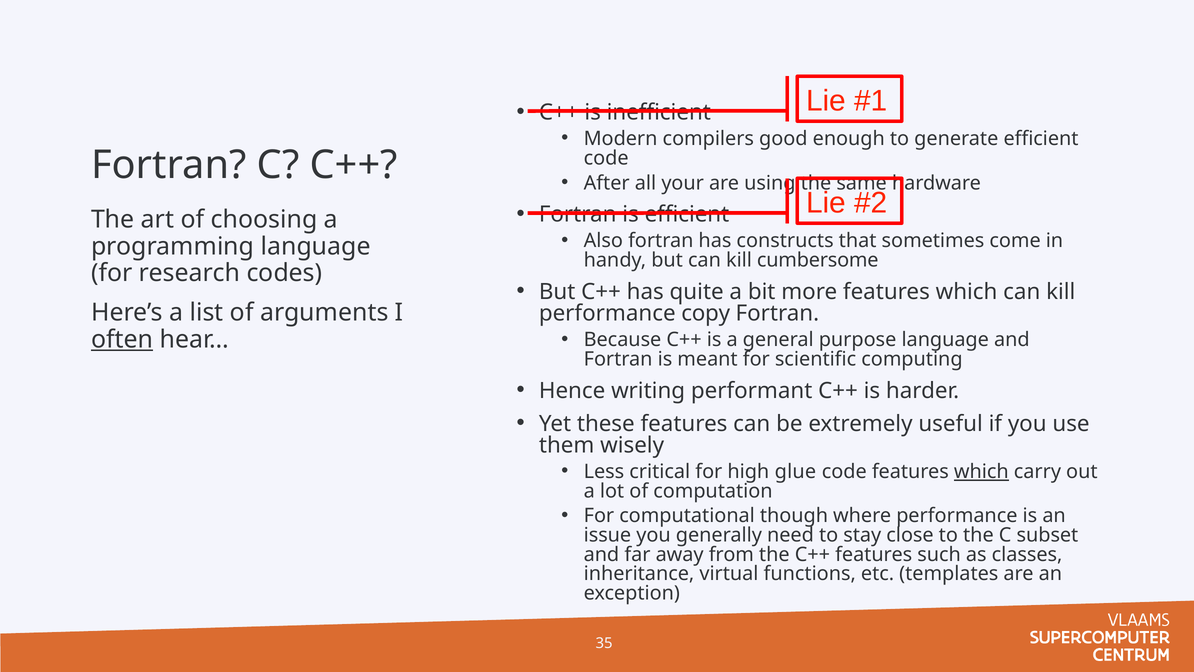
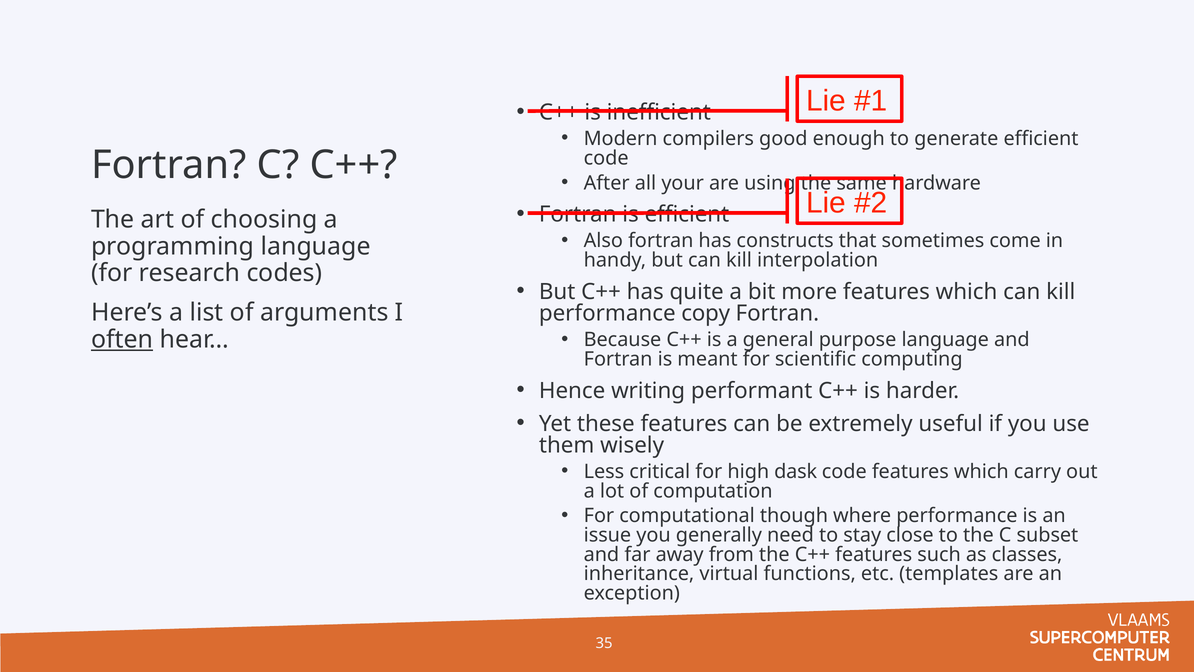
cumbersome: cumbersome -> interpolation
glue: glue -> dask
which at (981, 471) underline: present -> none
